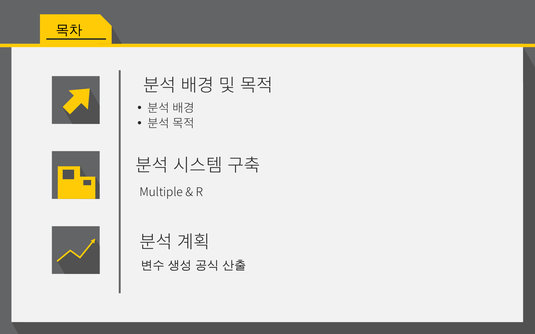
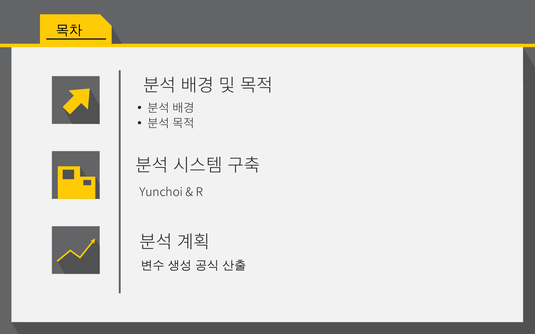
Multiple: Multiple -> Yunchoi
